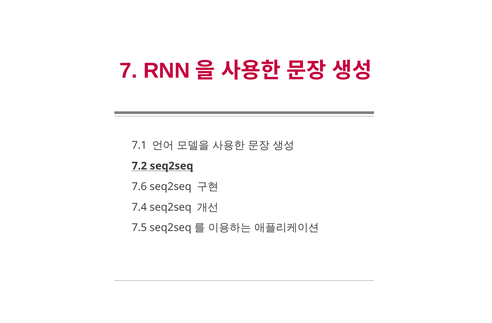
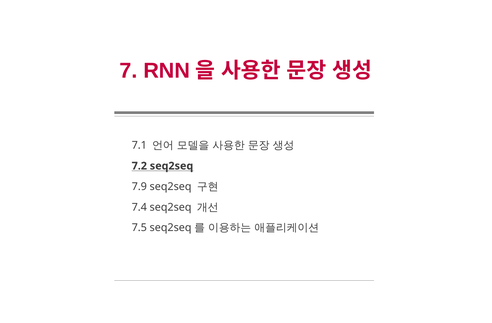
7.6: 7.6 -> 7.9
